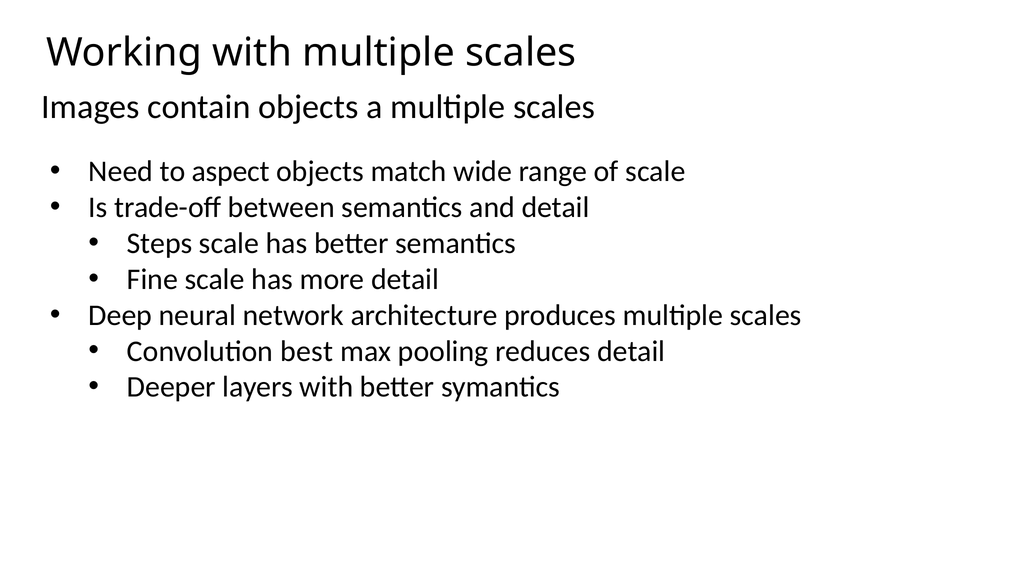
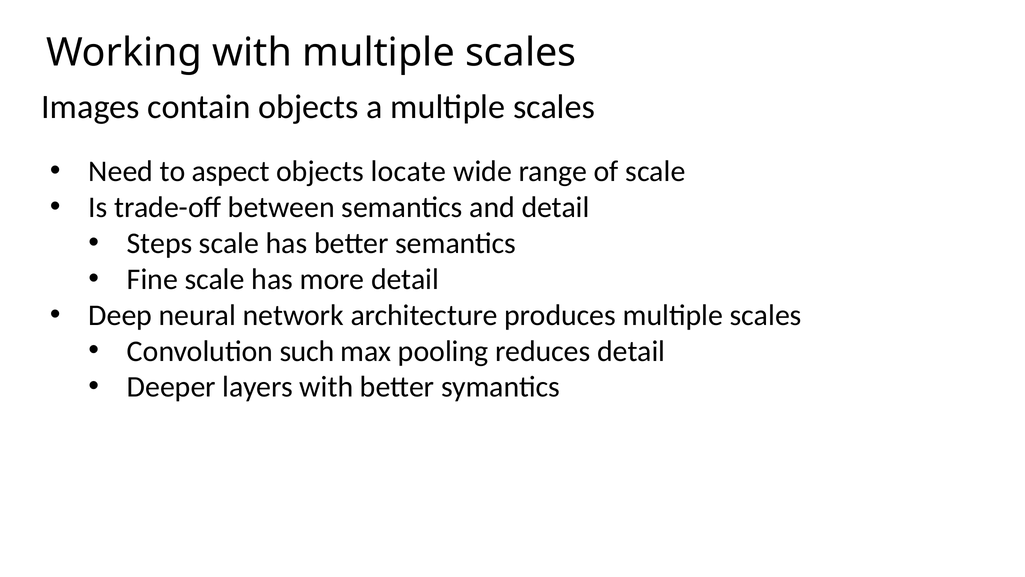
match: match -> locate
best: best -> such
